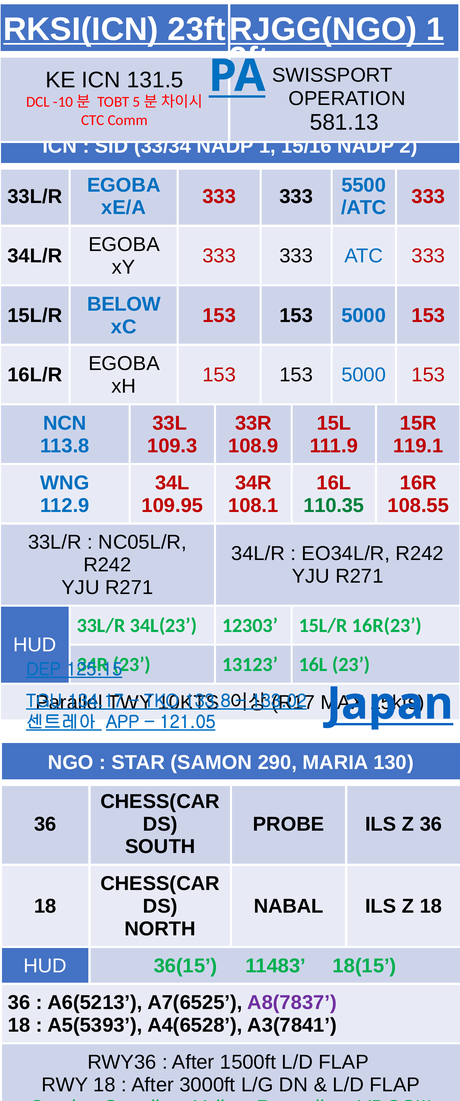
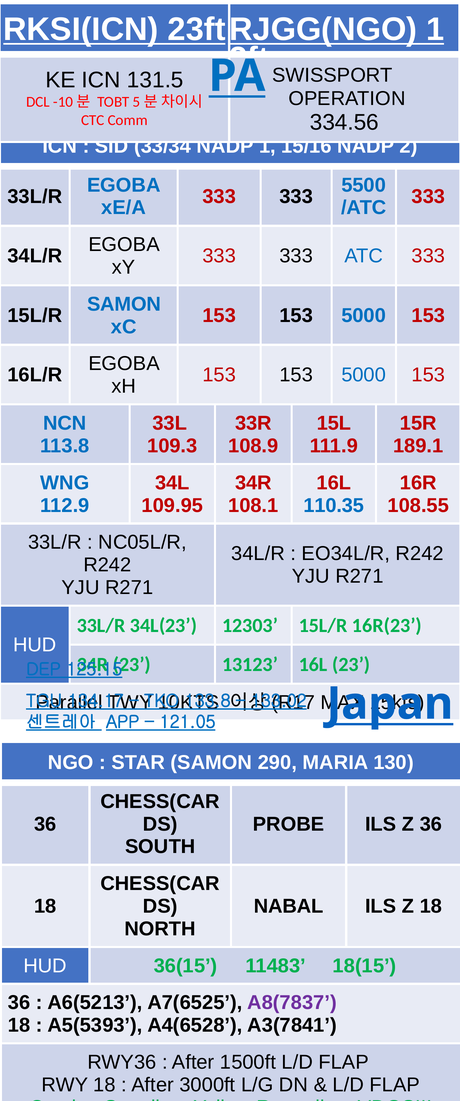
581.13: 581.13 -> 334.56
BELOW at (124, 304): BELOW -> SAMON
119.1: 119.1 -> 189.1
110.35 colour: green -> blue
